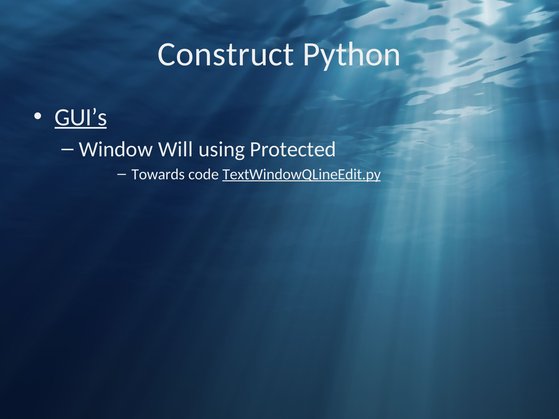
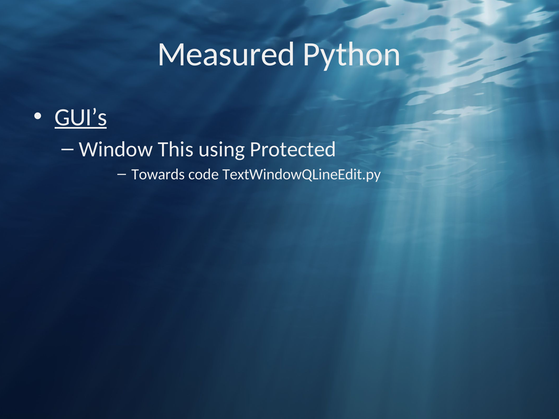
Construct: Construct -> Measured
Will: Will -> This
TextWindowQLineEdit.py underline: present -> none
